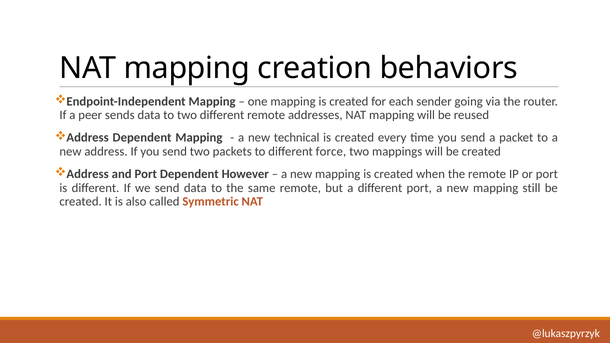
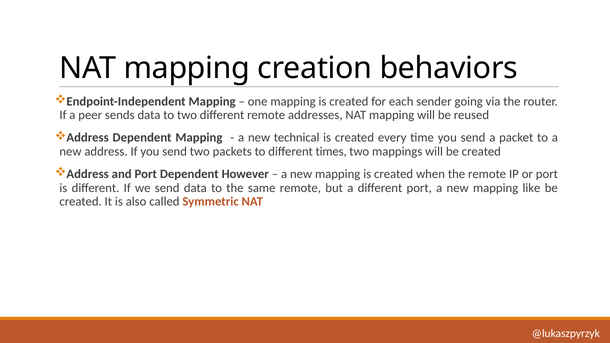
force: force -> times
still: still -> like
